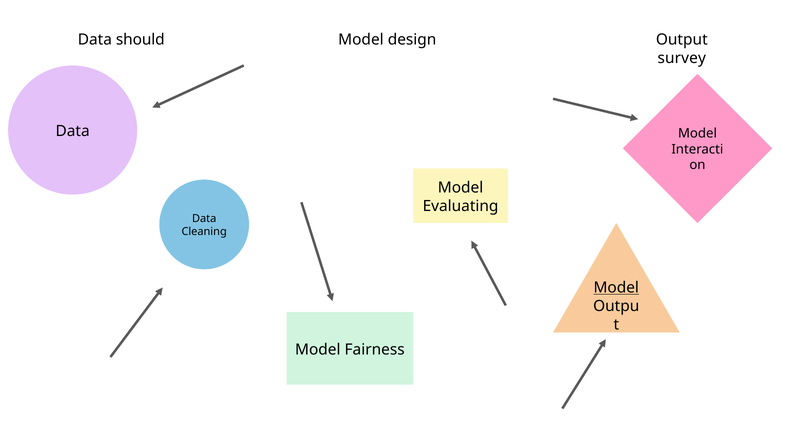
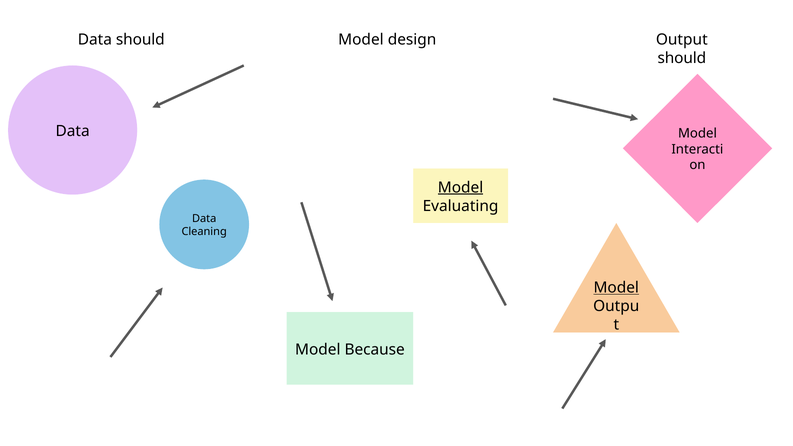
survey at (682, 58): survey -> should
Model at (461, 188) underline: none -> present
Fairness: Fairness -> Because
